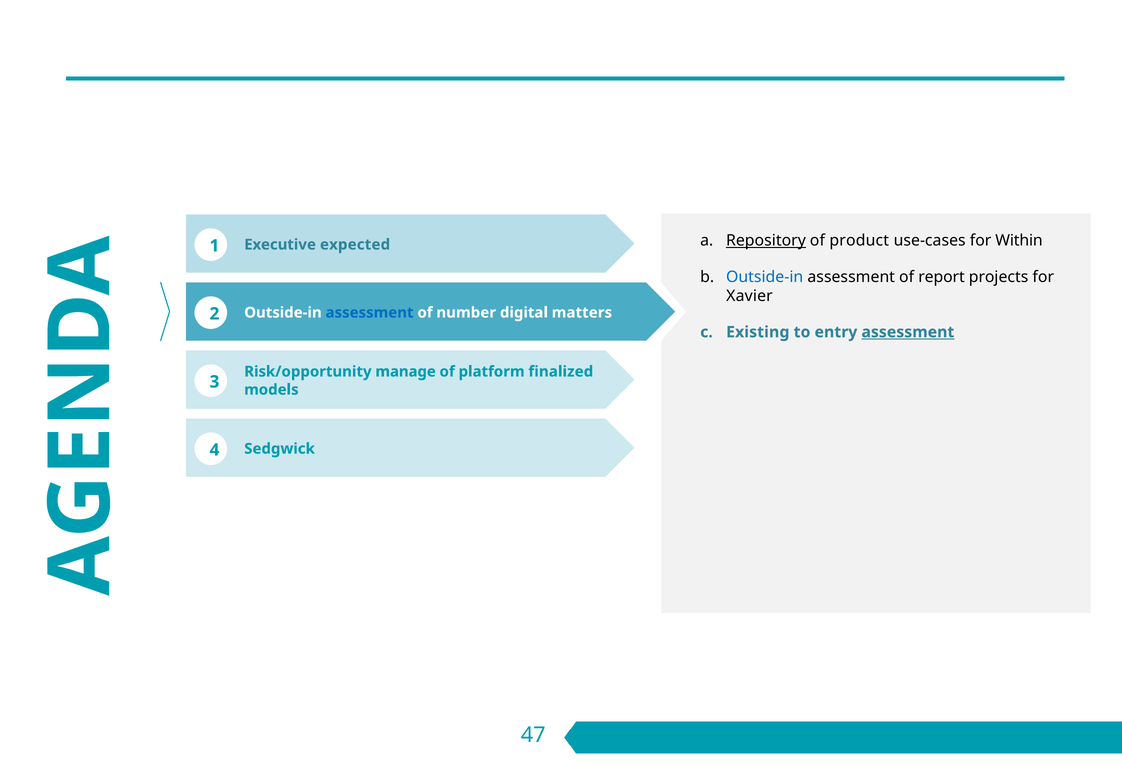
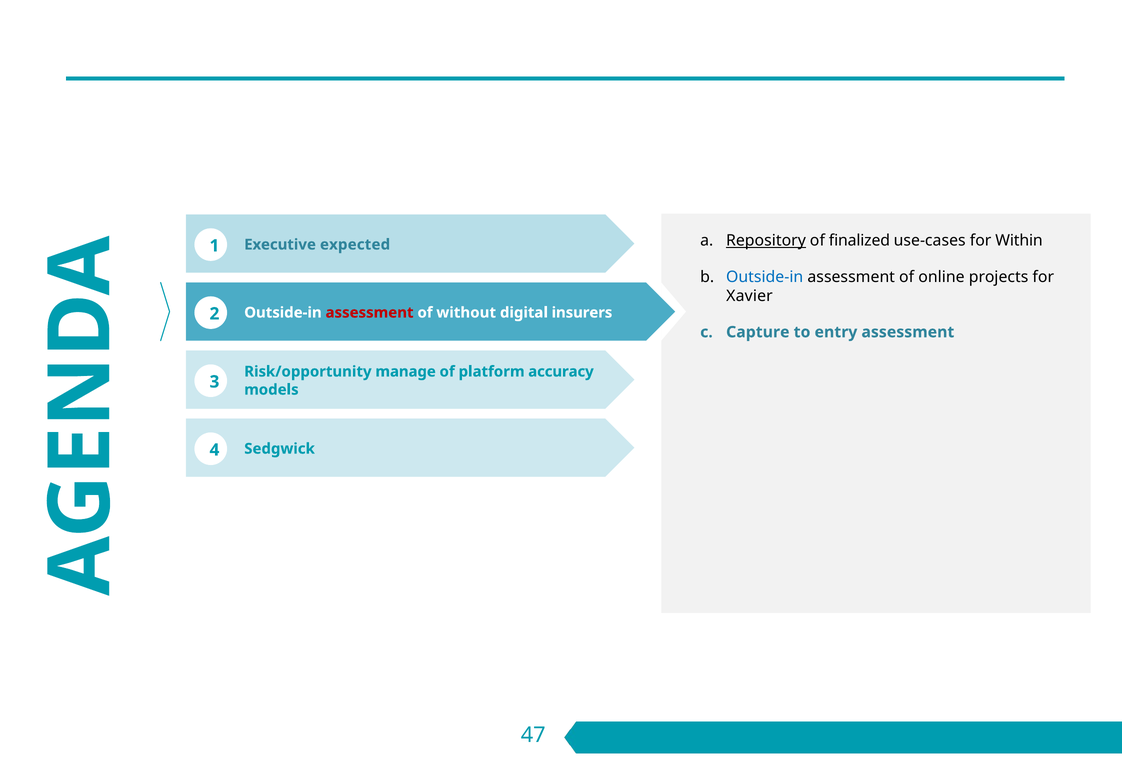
product: product -> finalized
report: report -> online
assessment at (370, 313) colour: blue -> red
number: number -> without
matters: matters -> insurers
Existing: Existing -> Capture
assessment at (908, 332) underline: present -> none
finalized: finalized -> accuracy
